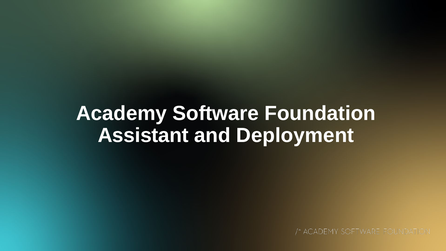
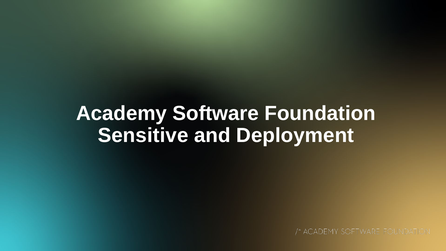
Assistant: Assistant -> Sensitive
